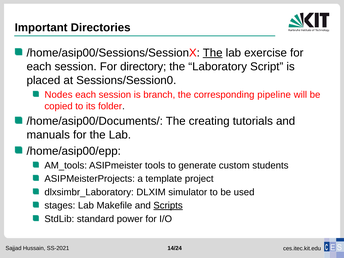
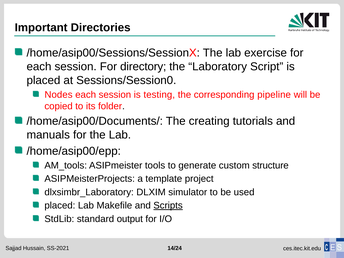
The at (213, 53) underline: present -> none
branch: branch -> testing
students: students -> structure
stages at (60, 206): stages -> placed
power: power -> output
